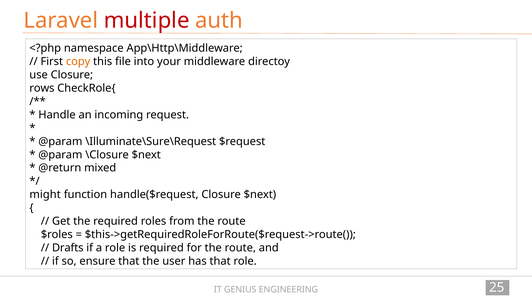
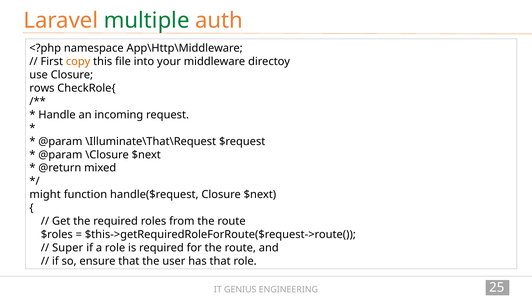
multiple colour: red -> green
\Illuminate\Sure\Request: \Illuminate\Sure\Request -> \Illuminate\That\Request
Drafts: Drafts -> Super
